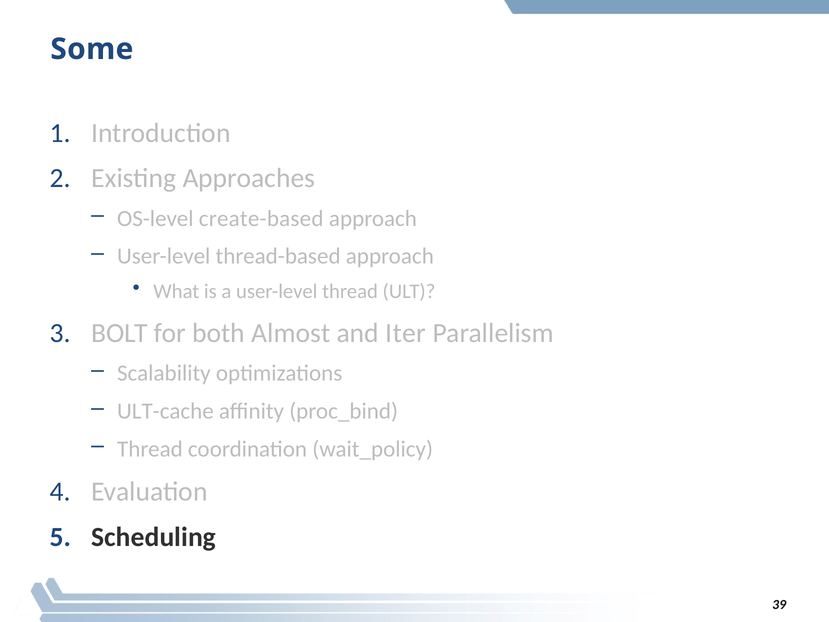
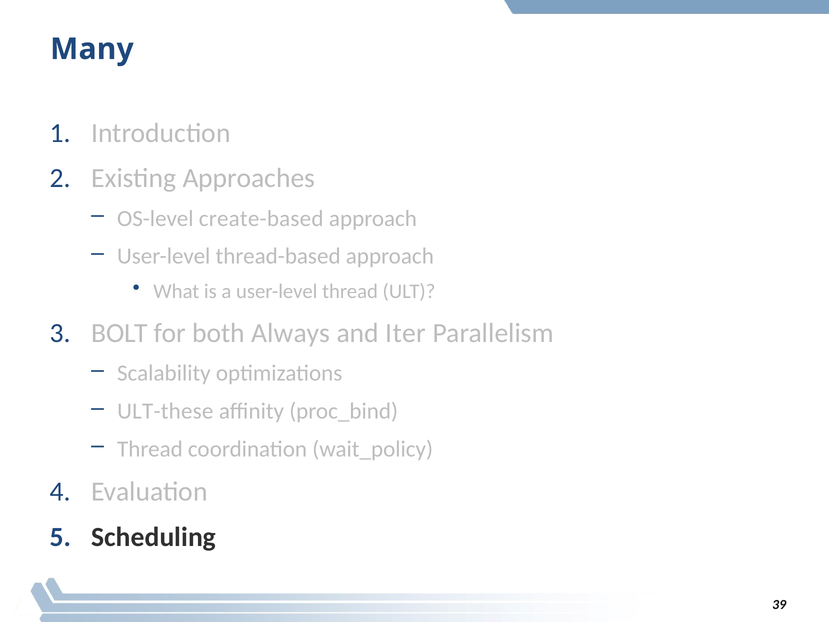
Some: Some -> Many
Almost: Almost -> Always
ULT-cache: ULT-cache -> ULT-these
